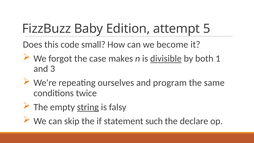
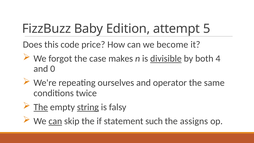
small: small -> price
1: 1 -> 4
3: 3 -> 0
program: program -> operator
The at (41, 107) underline: none -> present
can at (55, 121) underline: none -> present
declare: declare -> assigns
